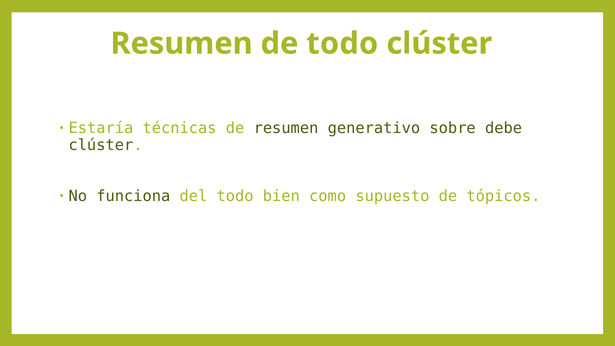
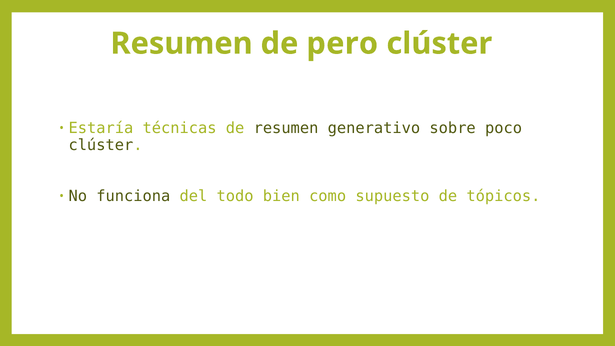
de todo: todo -> pero
debe: debe -> poco
